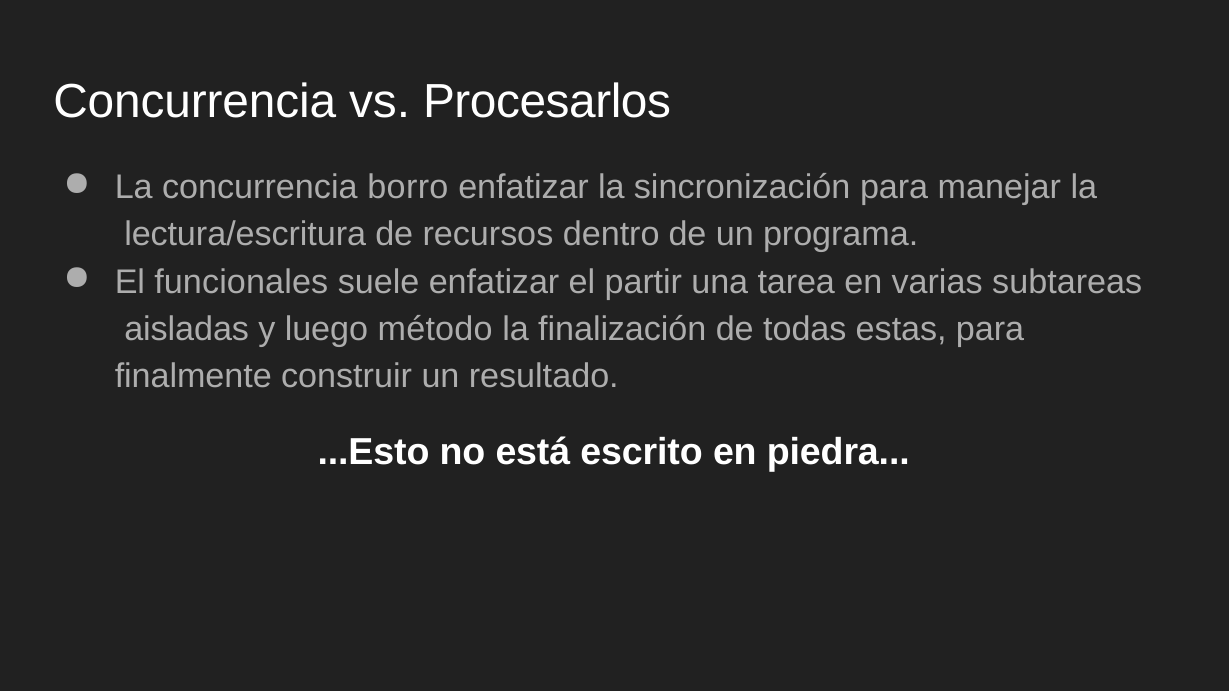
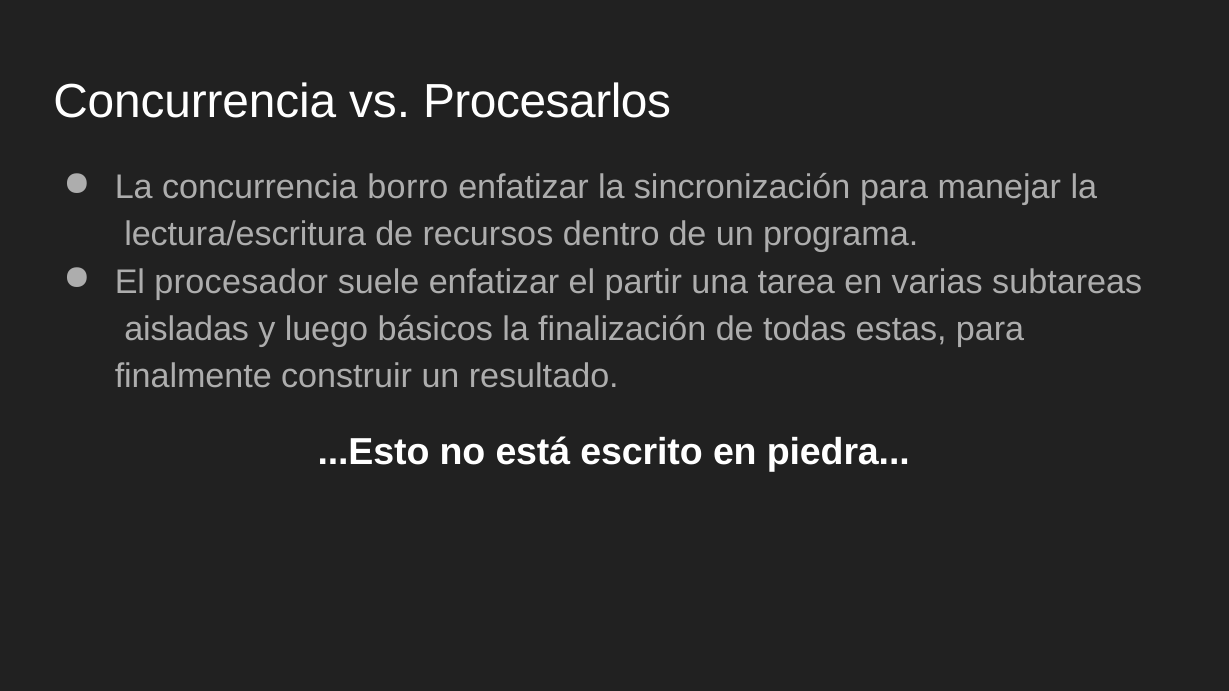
funcionales: funcionales -> procesador
método: método -> básicos
